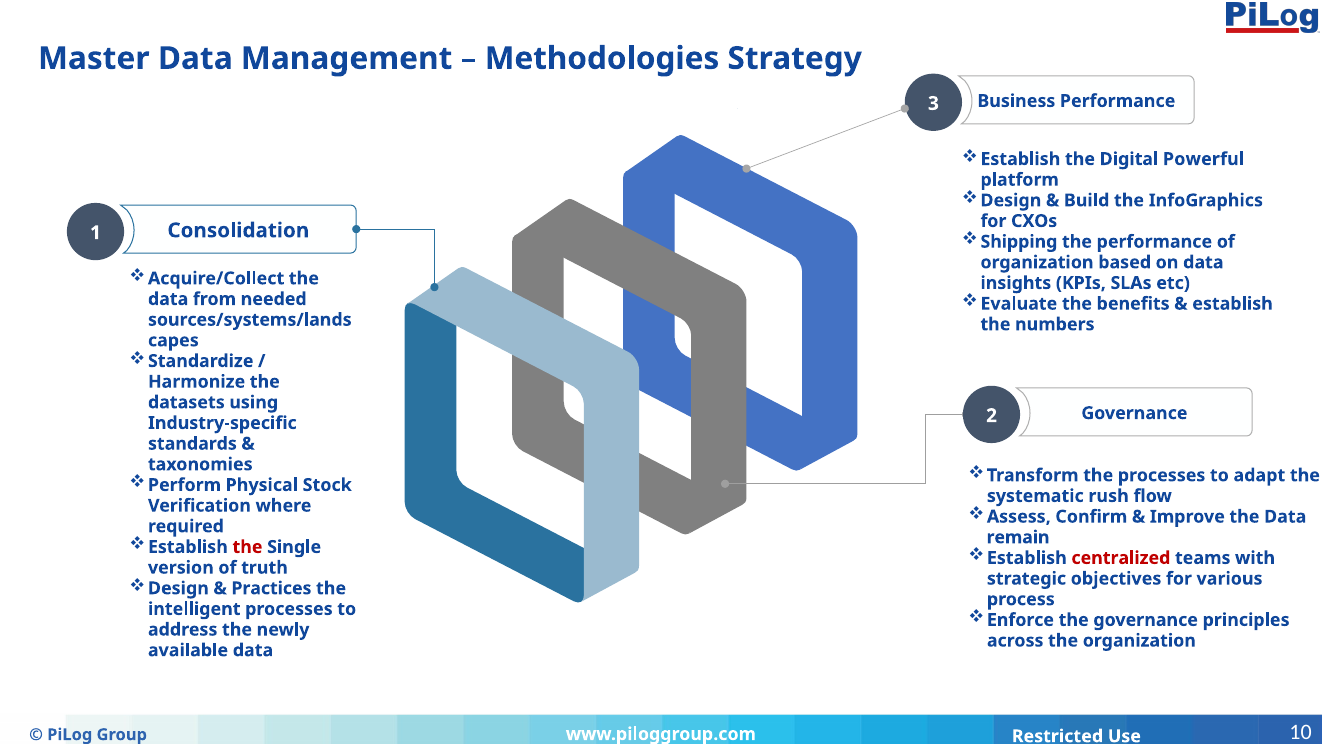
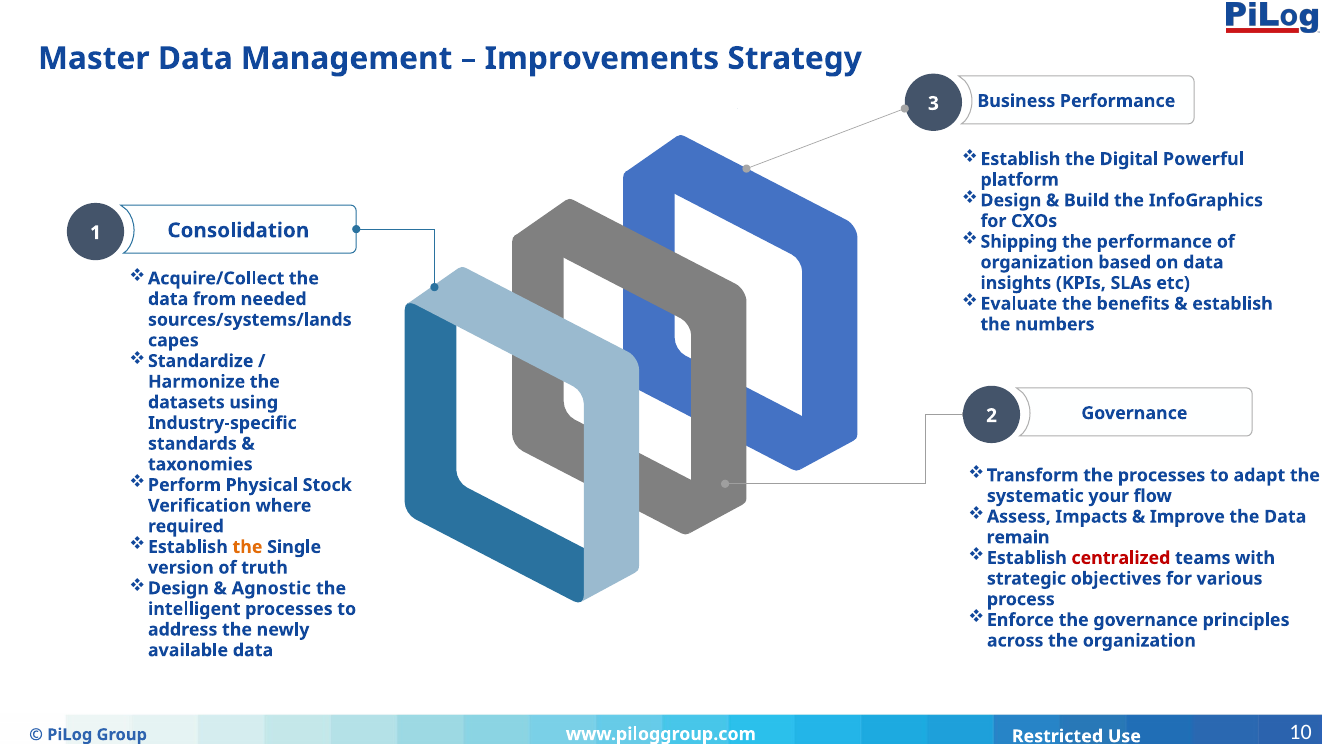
Methodologies: Methodologies -> Improvements
rush: rush -> your
Confirm: Confirm -> Impacts
the at (247, 547) colour: red -> orange
Practices: Practices -> Agnostic
